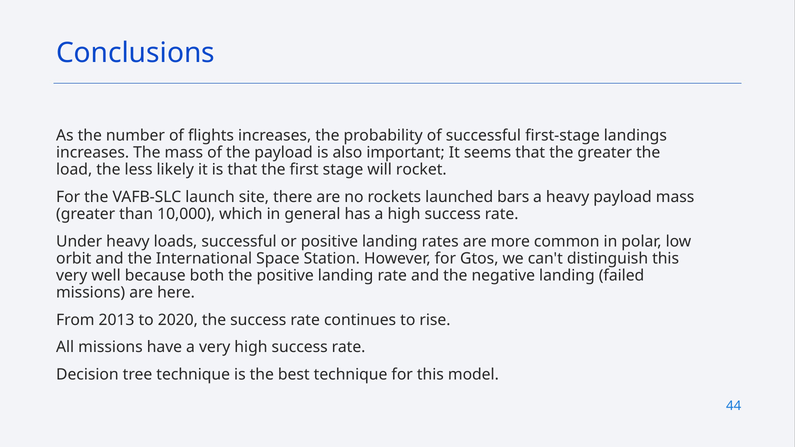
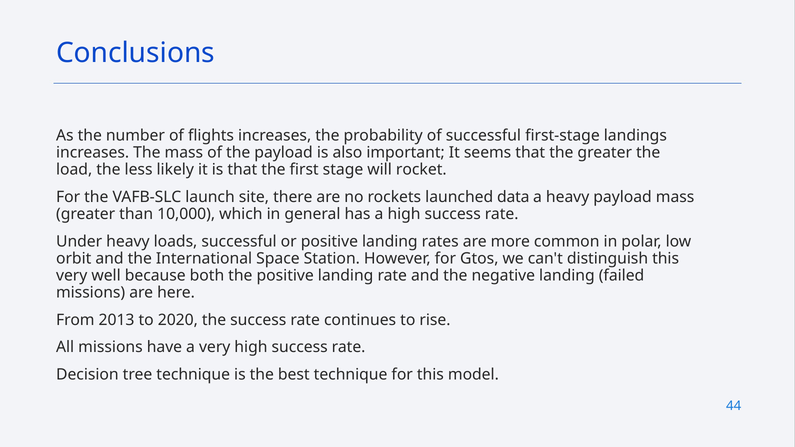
bars: bars -> data
